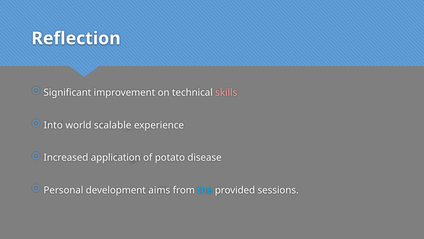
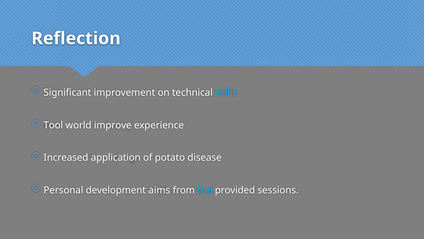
skills colour: pink -> light blue
Into: Into -> Tool
scalable: scalable -> improve
